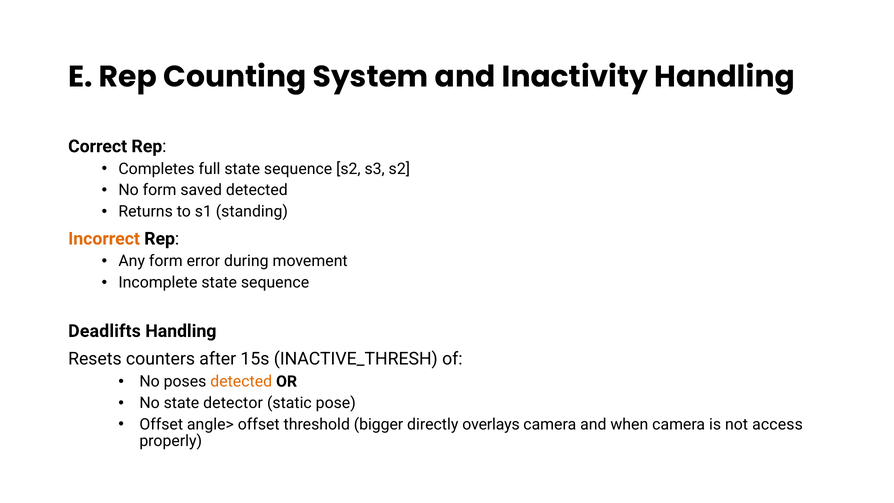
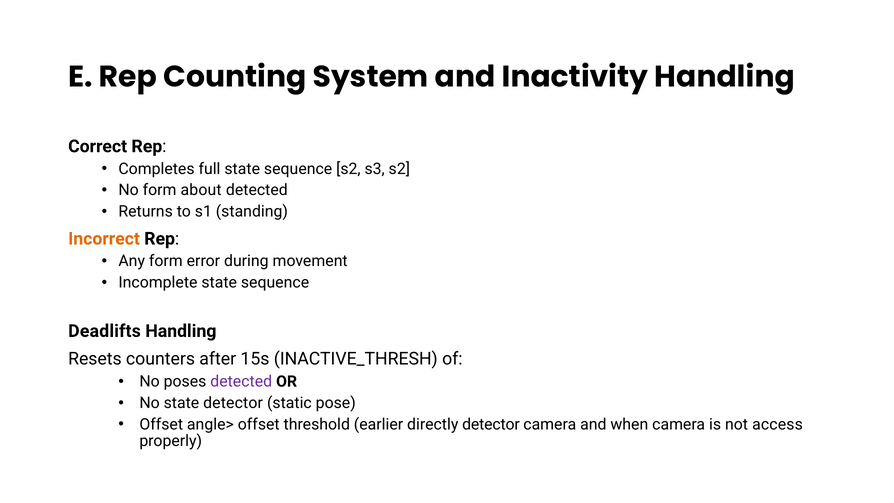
saved: saved -> about
detected at (241, 381) colour: orange -> purple
bigger: bigger -> earlier
directly overlays: overlays -> detector
